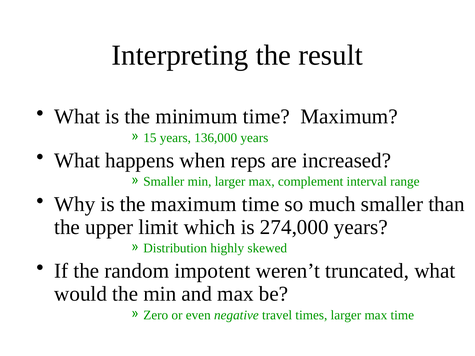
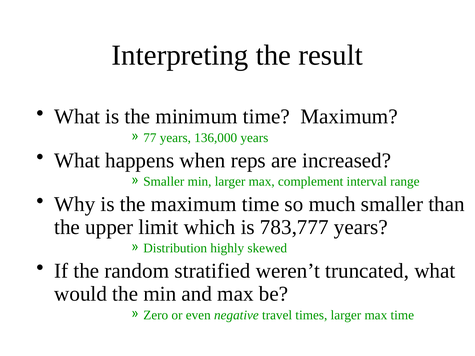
15: 15 -> 77
274,000: 274,000 -> 783,777
impotent: impotent -> stratified
